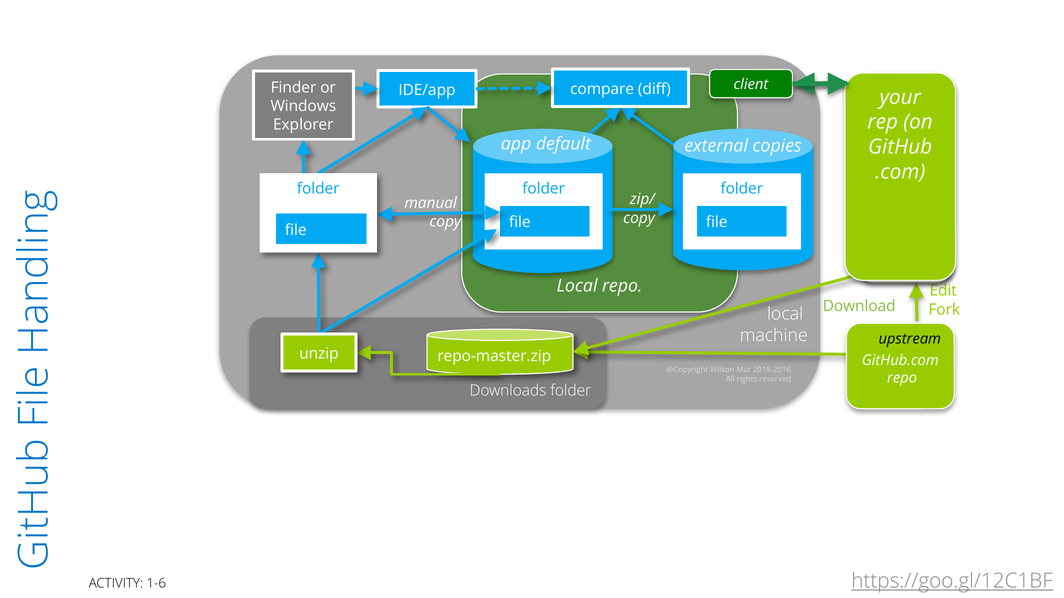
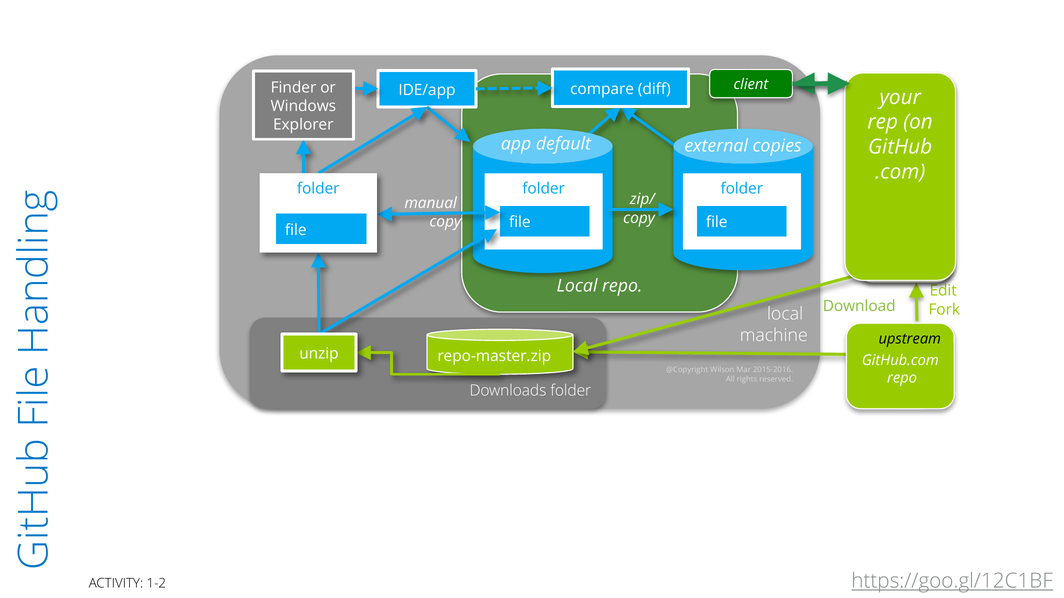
1-6: 1-6 -> 1-2
